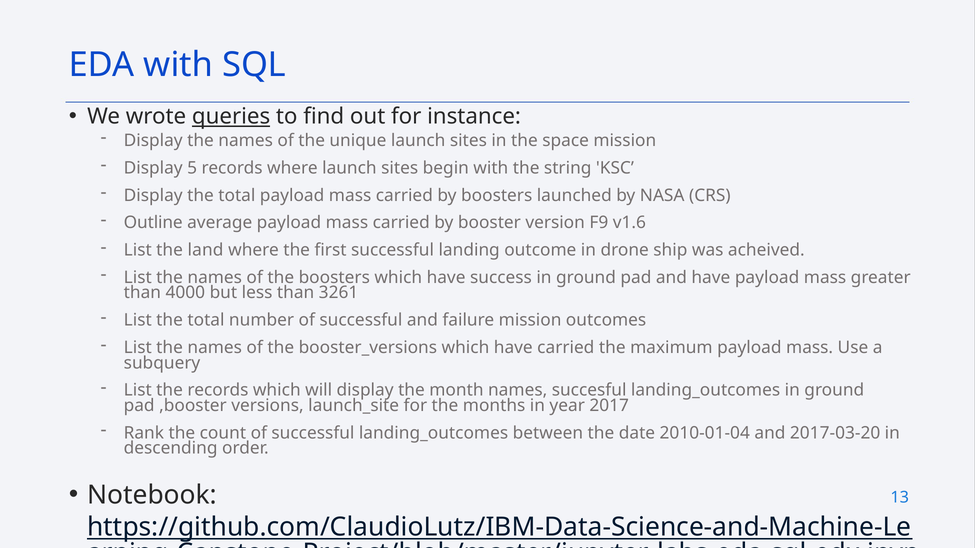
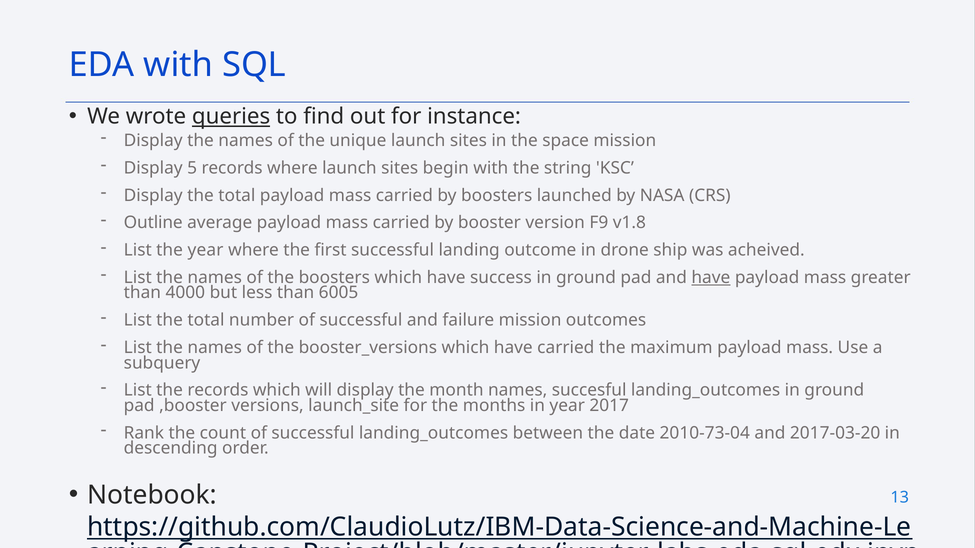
v1.6: v1.6 -> v1.8
the land: land -> year
have at (711, 278) underline: none -> present
3261: 3261 -> 6005
2010-01-04: 2010-01-04 -> 2010-73-04
